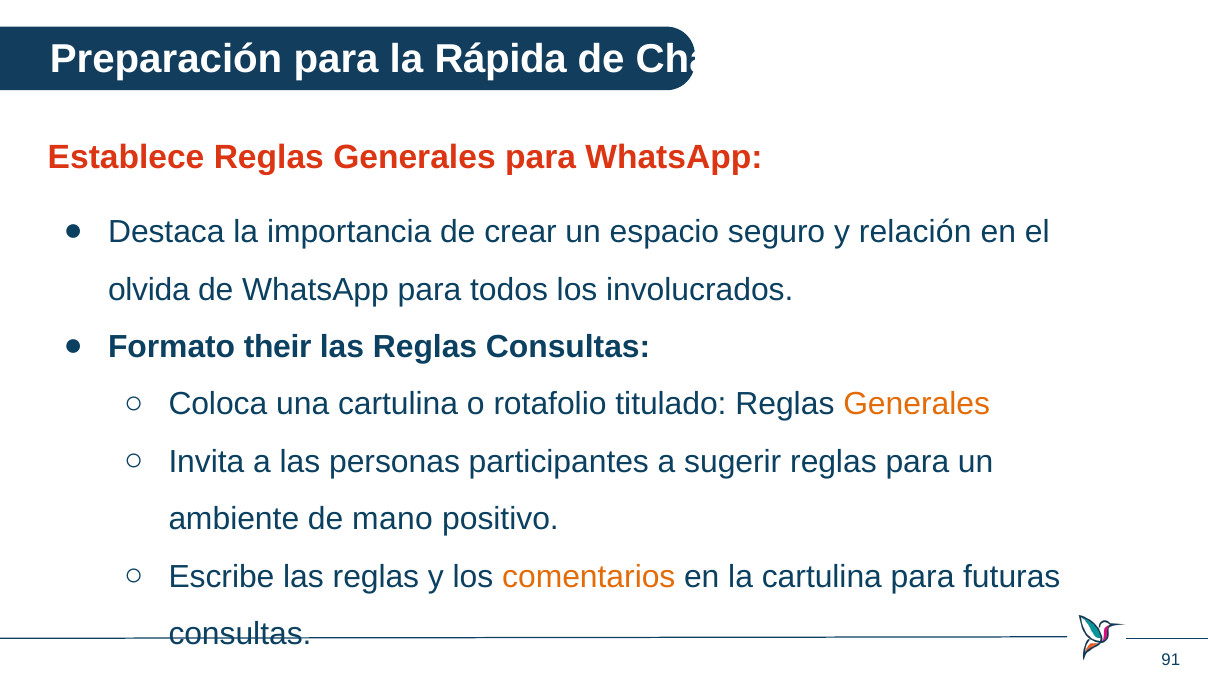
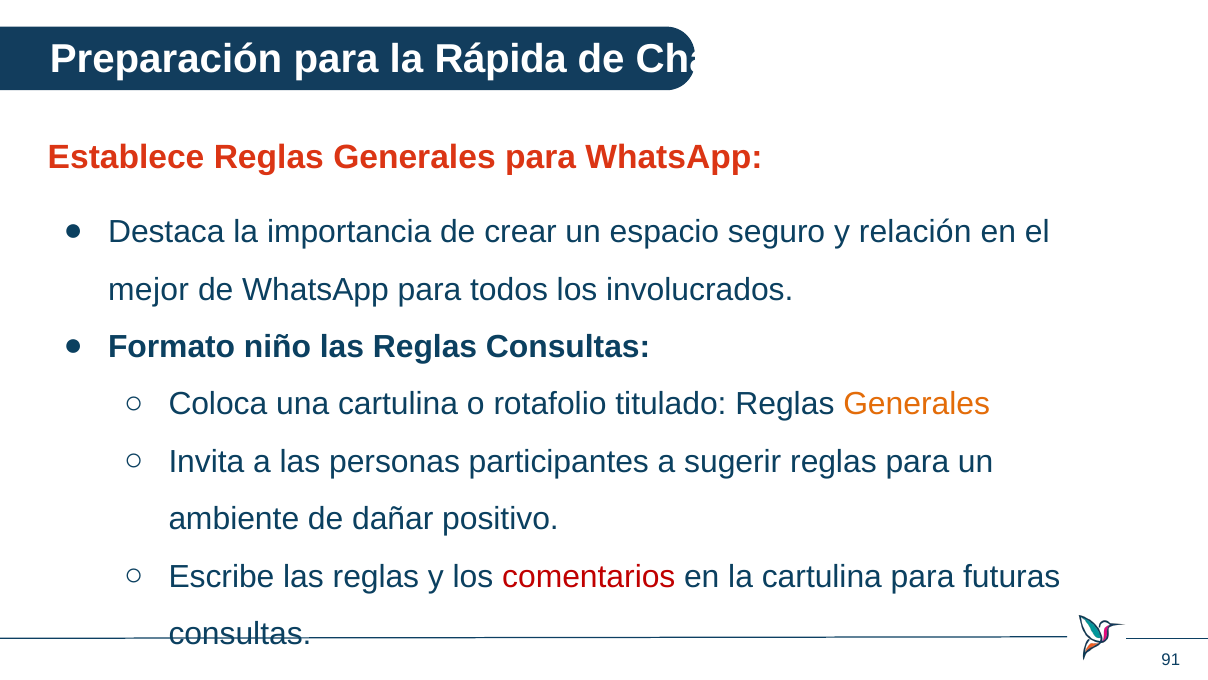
olvida: olvida -> mejor
their: their -> niño
mano: mano -> dañar
comentarios colour: orange -> red
